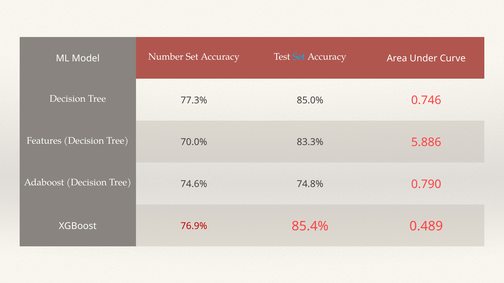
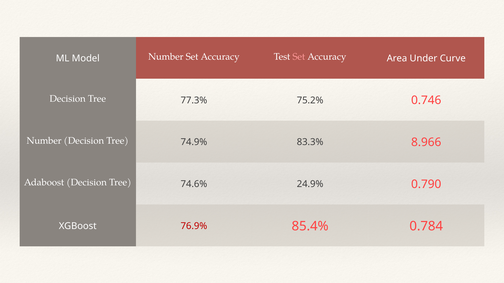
Set at (299, 57) colour: light blue -> pink
85.0%: 85.0% -> 75.2%
Features at (44, 141): Features -> Number
70.0%: 70.0% -> 74.9%
5.886: 5.886 -> 8.966
74.8%: 74.8% -> 24.9%
0.489: 0.489 -> 0.784
